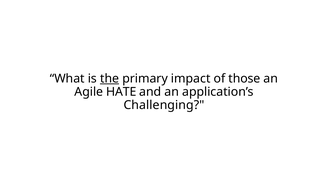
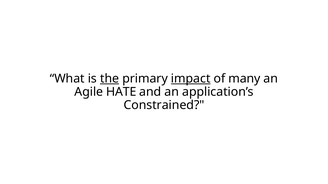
impact underline: none -> present
those: those -> many
Challenging: Challenging -> Constrained
